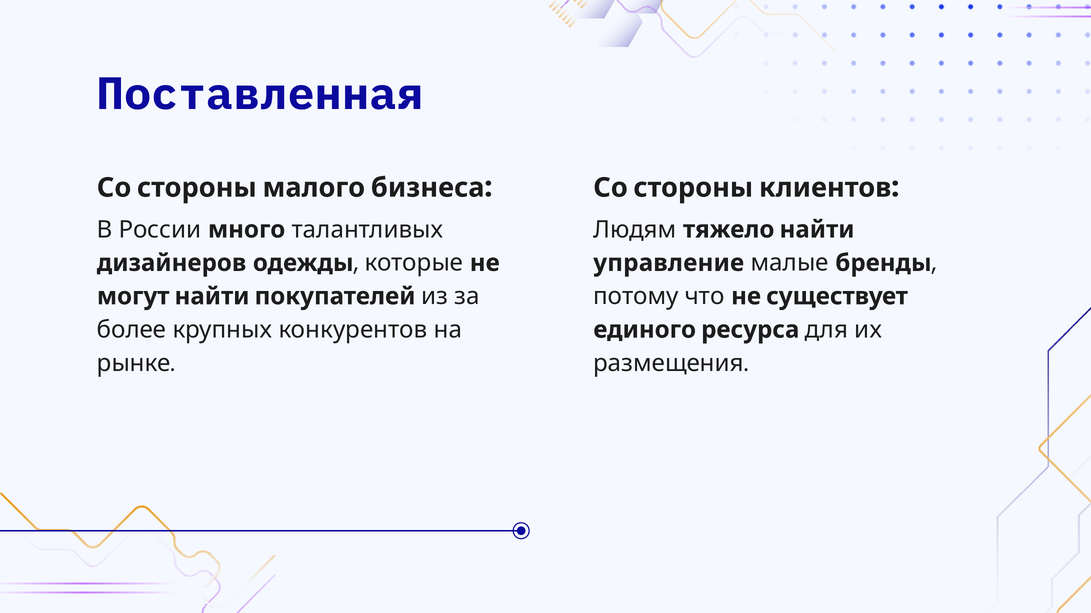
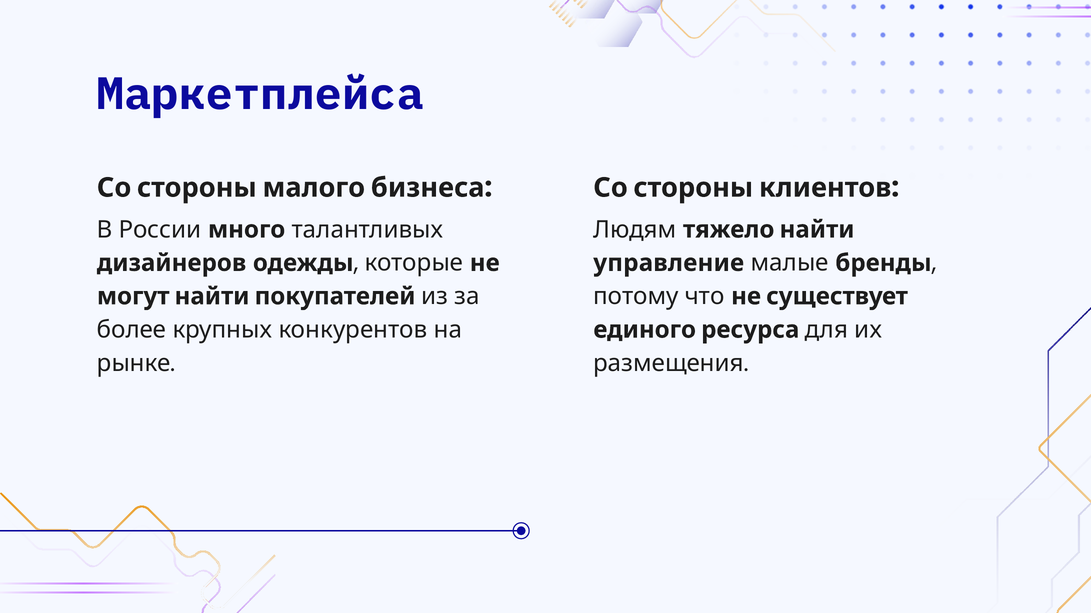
Поставленная: Поставленная -> Маркетплейса
